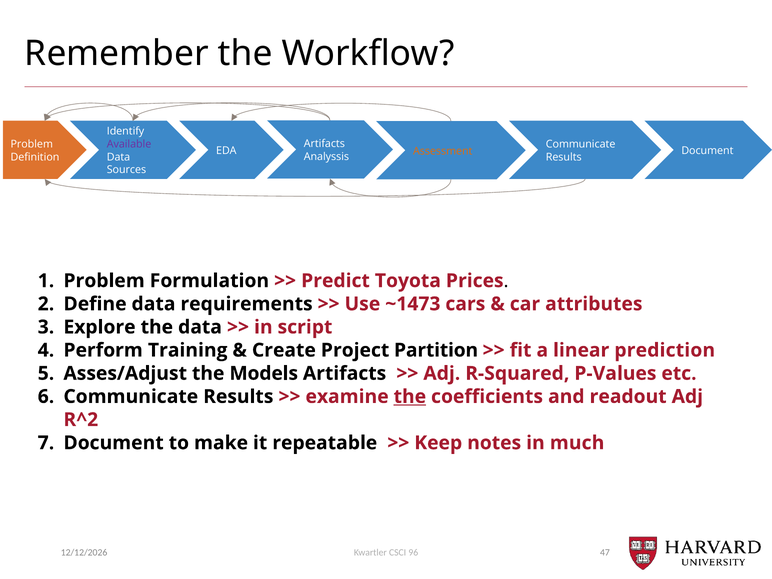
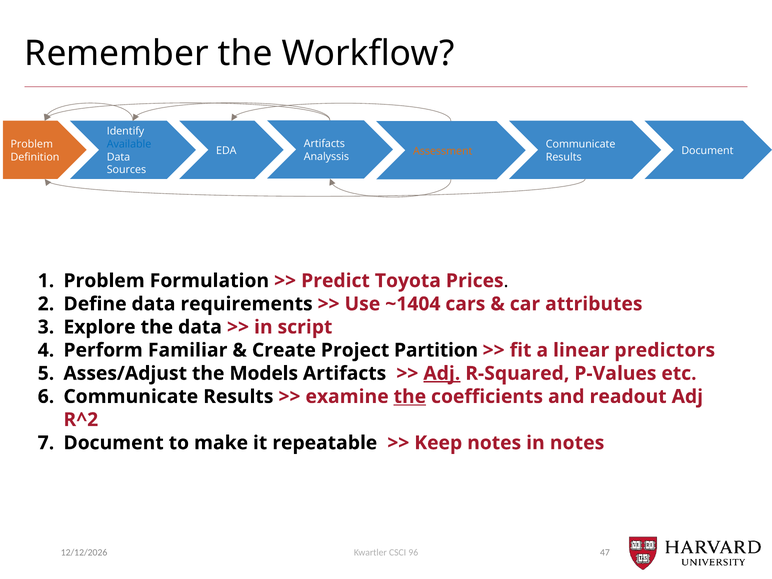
Available colour: purple -> blue
~1473: ~1473 -> ~1404
Training: Training -> Familiar
prediction: prediction -> predictors
Adj at (442, 373) underline: none -> present
in much: much -> notes
